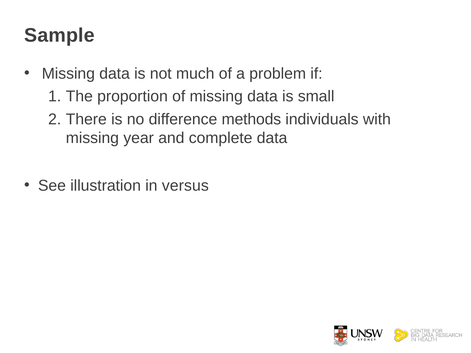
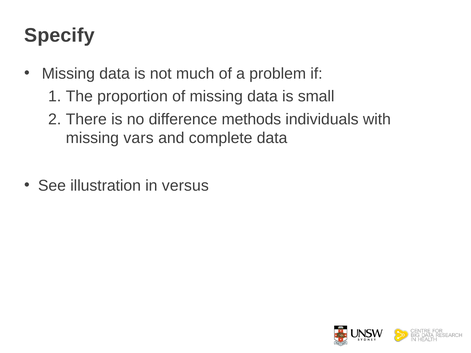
Sample: Sample -> Specify
year: year -> vars
